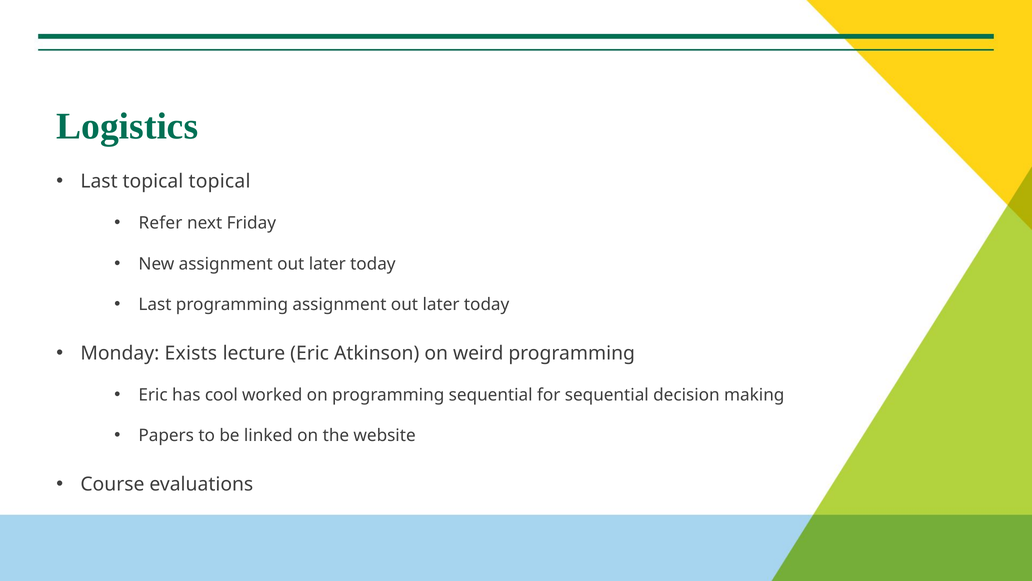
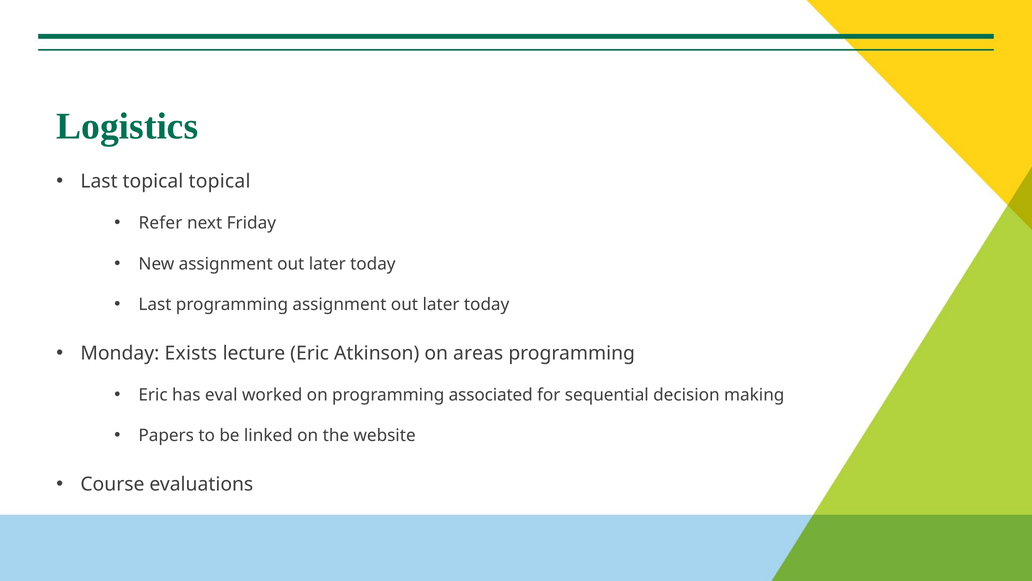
weird: weird -> areas
cool: cool -> eval
programming sequential: sequential -> associated
